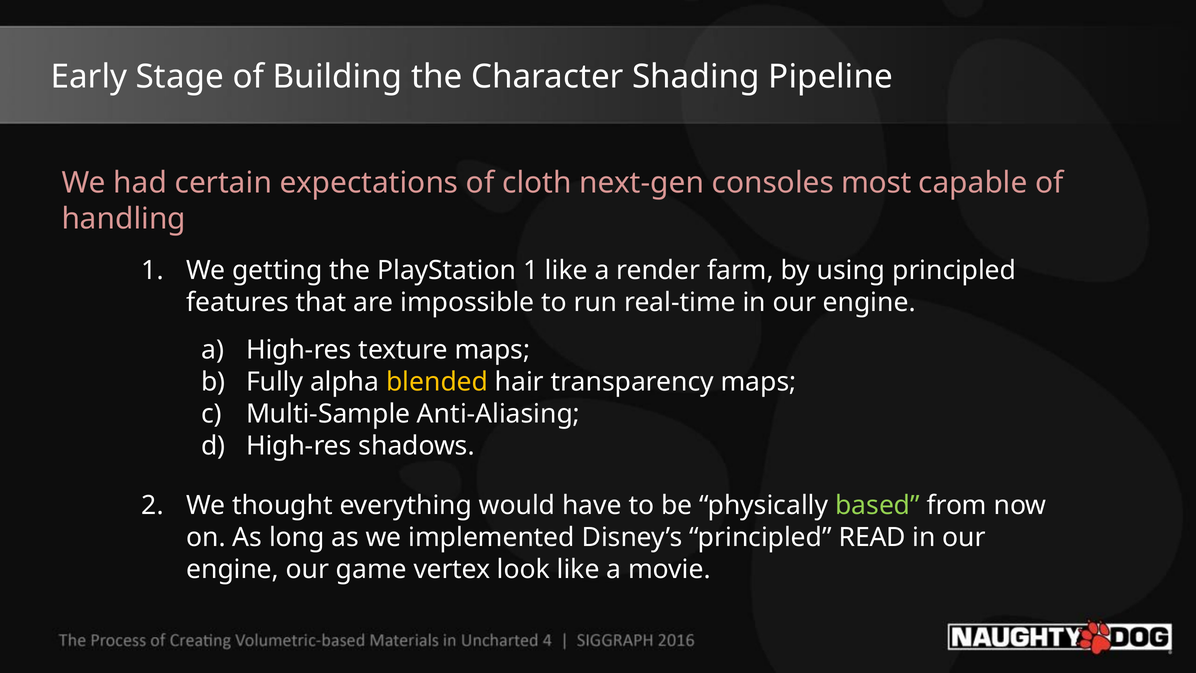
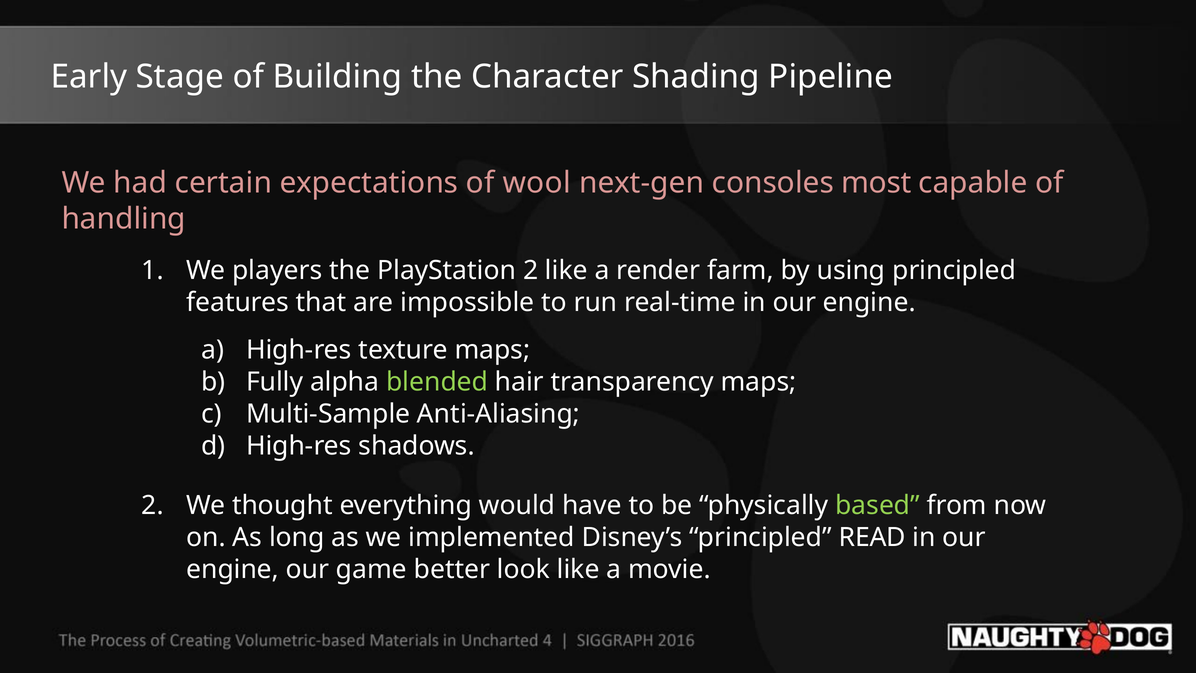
cloth: cloth -> wool
getting: getting -> players
PlayStation 1: 1 -> 2
blended colour: yellow -> light green
vertex: vertex -> better
